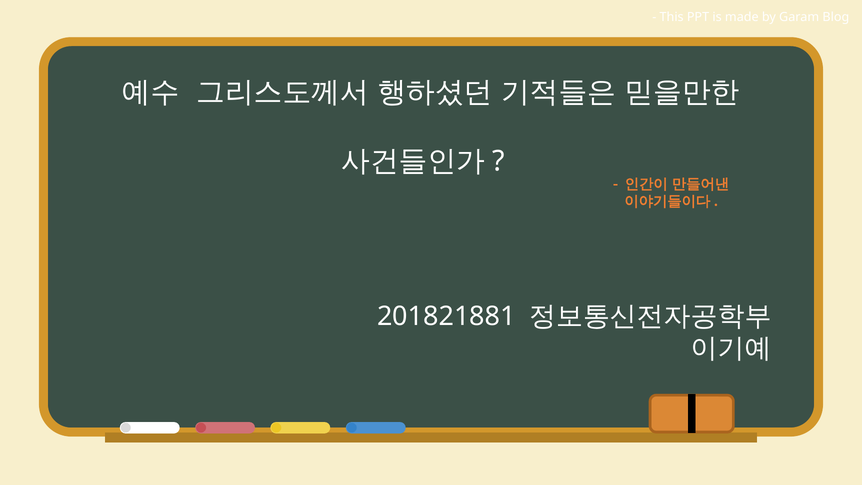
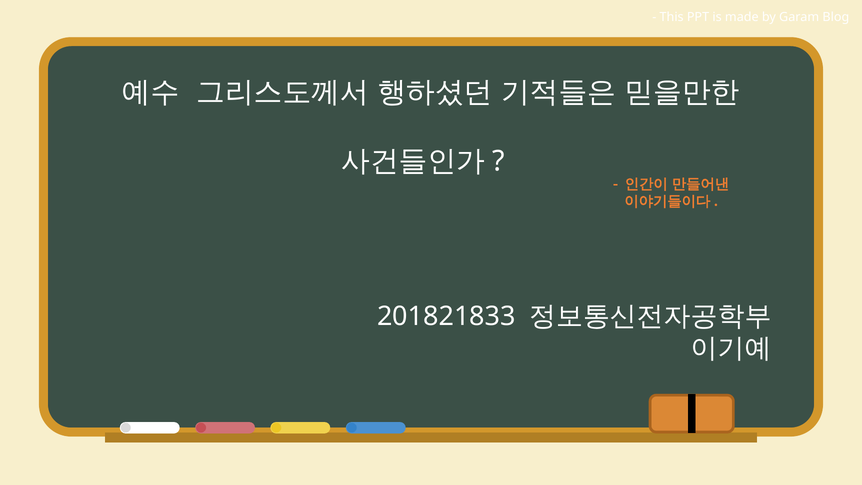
201821881: 201821881 -> 201821833
